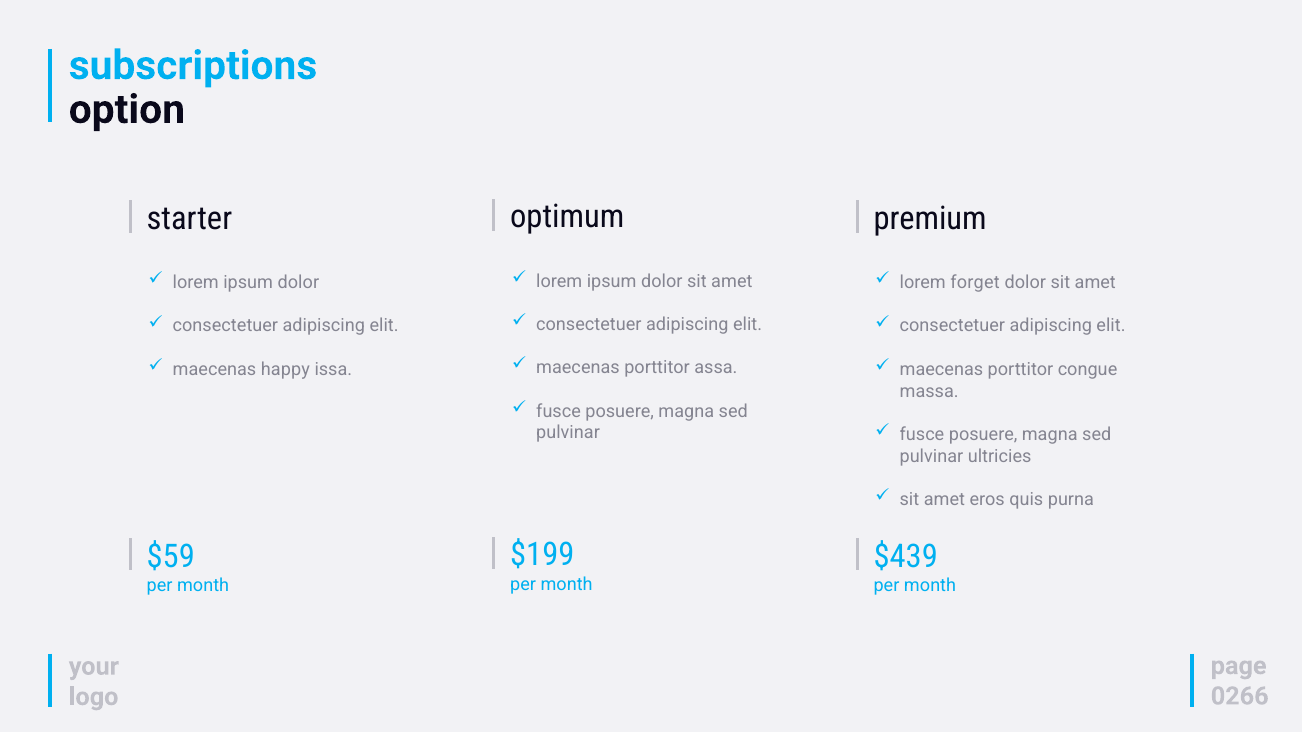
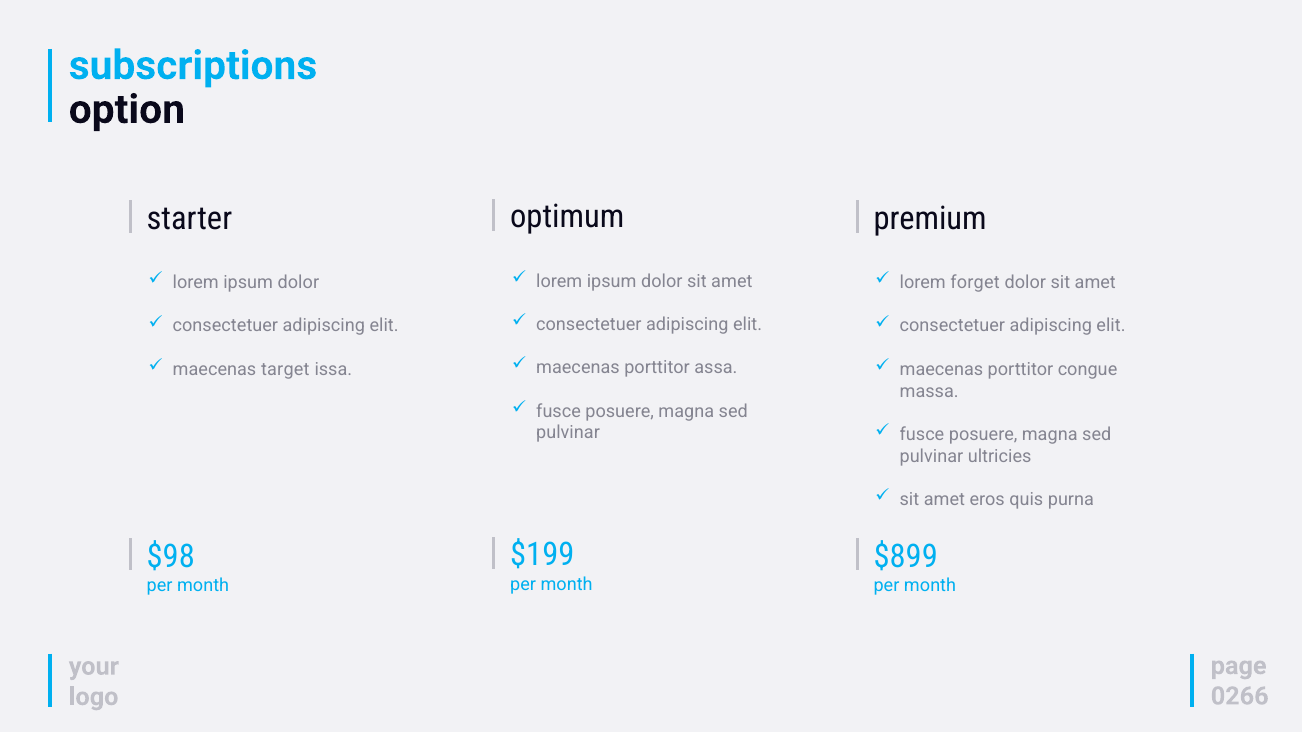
happy: happy -> target
$59: $59 -> $98
$439: $439 -> $899
